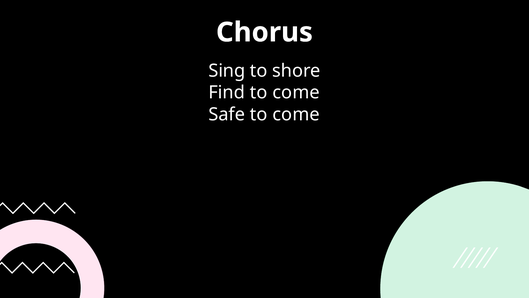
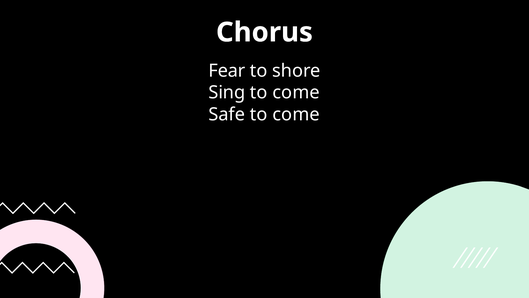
Sing: Sing -> Fear
Find: Find -> Sing
